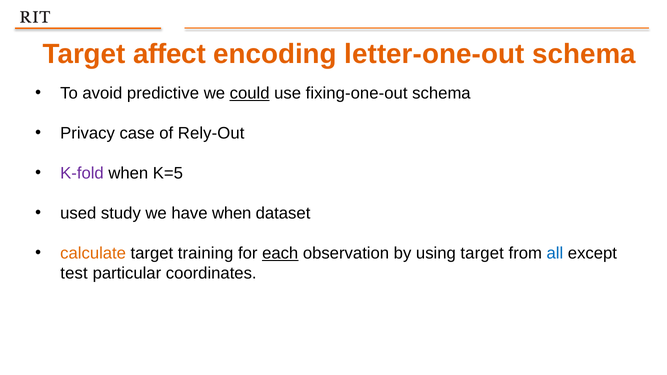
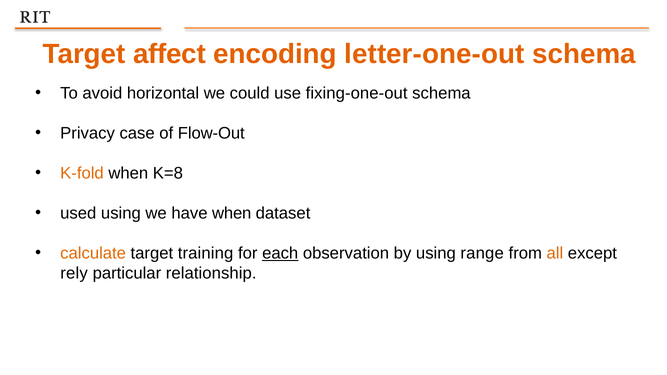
predictive: predictive -> horizontal
could underline: present -> none
Rely-Out: Rely-Out -> Flow-Out
K-fold colour: purple -> orange
K=5: K=5 -> K=8
used study: study -> using
using target: target -> range
all colour: blue -> orange
test: test -> rely
coordinates: coordinates -> relationship
